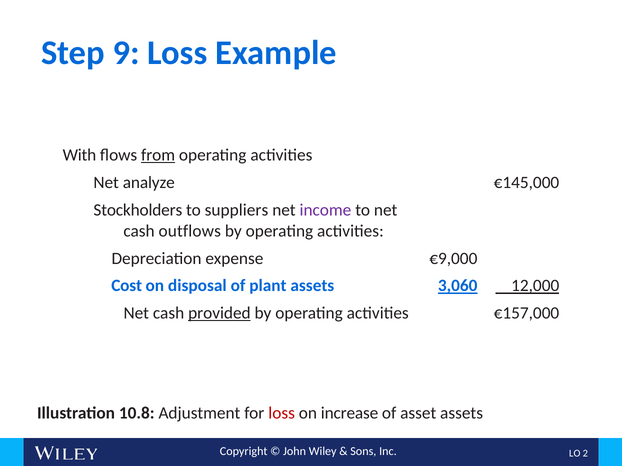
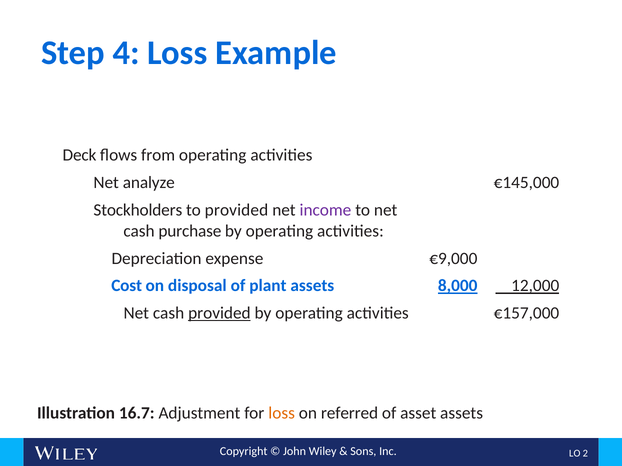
9: 9 -> 4
With: With -> Deck
from underline: present -> none
to suppliers: suppliers -> provided
outflows: outflows -> purchase
3,060: 3,060 -> 8,000
10.8: 10.8 -> 16.7
loss at (282, 414) colour: red -> orange
increase: increase -> referred
